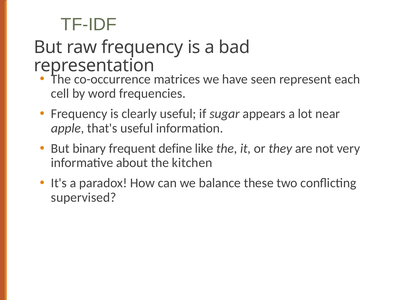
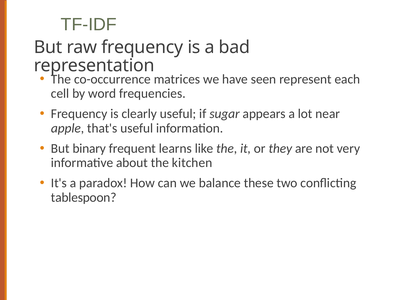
define: define -> learns
supervised: supervised -> tablespoon
